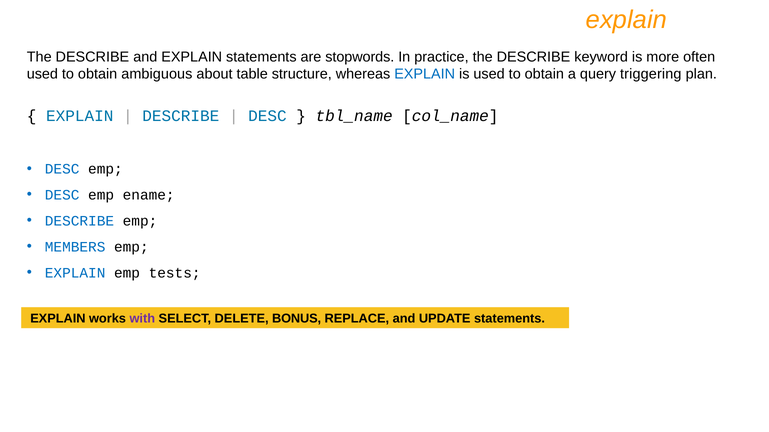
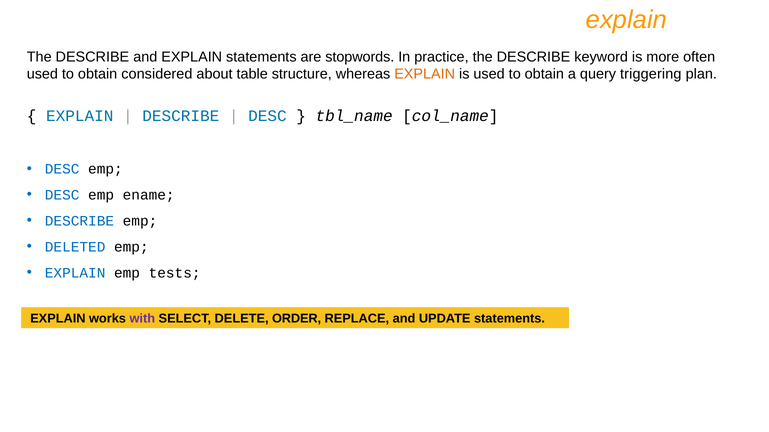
ambiguous: ambiguous -> considered
EXPLAIN at (425, 74) colour: blue -> orange
MEMBERS: MEMBERS -> DELETED
BONUS: BONUS -> ORDER
